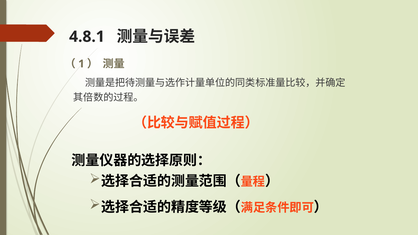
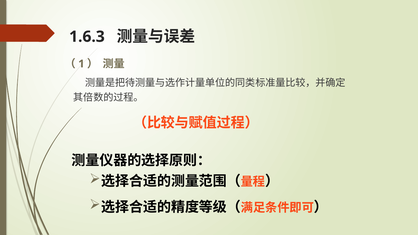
4.8.1: 4.8.1 -> 1.6.3
